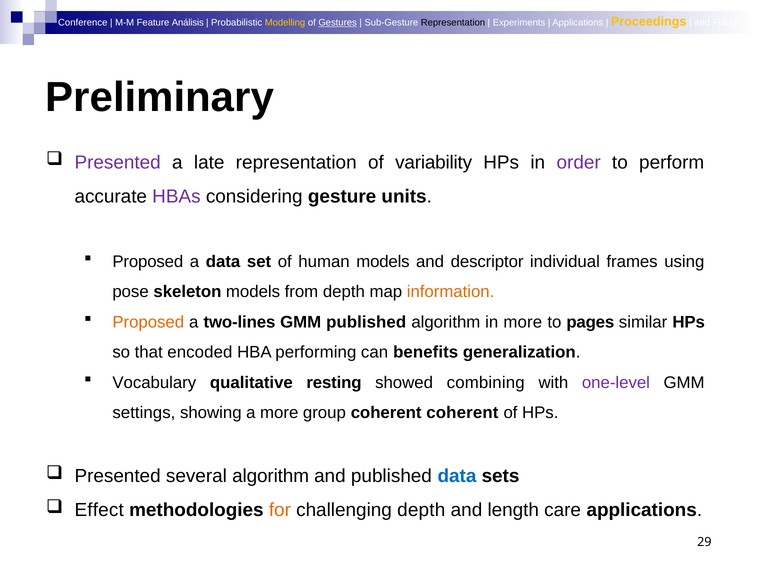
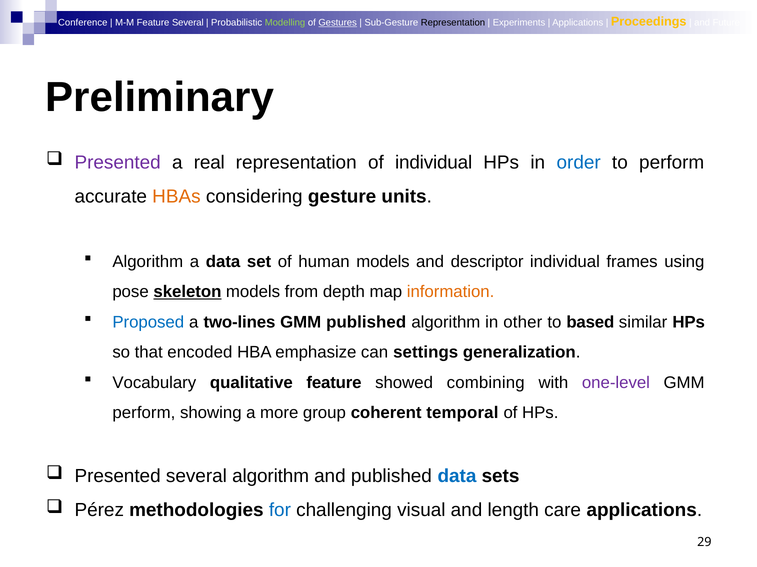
Feature Análisis: Análisis -> Several
Modelling colour: yellow -> light green
late: late -> real
of variability: variability -> individual
order colour: purple -> blue
HBAs colour: purple -> orange
Proposed at (148, 262): Proposed -> Algorithm
skeleton underline: none -> present
Proposed at (148, 323) colour: orange -> blue
in more: more -> other
pages: pages -> based
performing: performing -> emphasize
benefits: benefits -> settings
qualitative resting: resting -> feature
settings at (144, 413): settings -> perform
coherent coherent: coherent -> temporal
Effect: Effect -> Pérez
for colour: orange -> blue
challenging depth: depth -> visual
